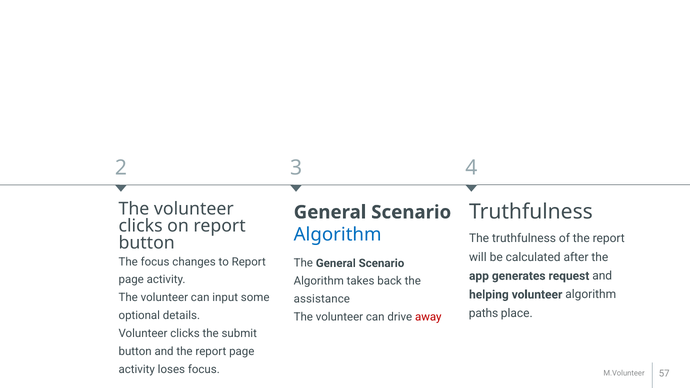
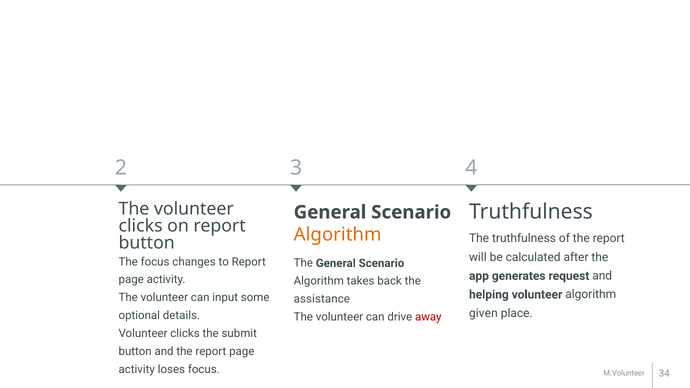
Algorithm at (338, 235) colour: blue -> orange
paths: paths -> given
57: 57 -> 34
